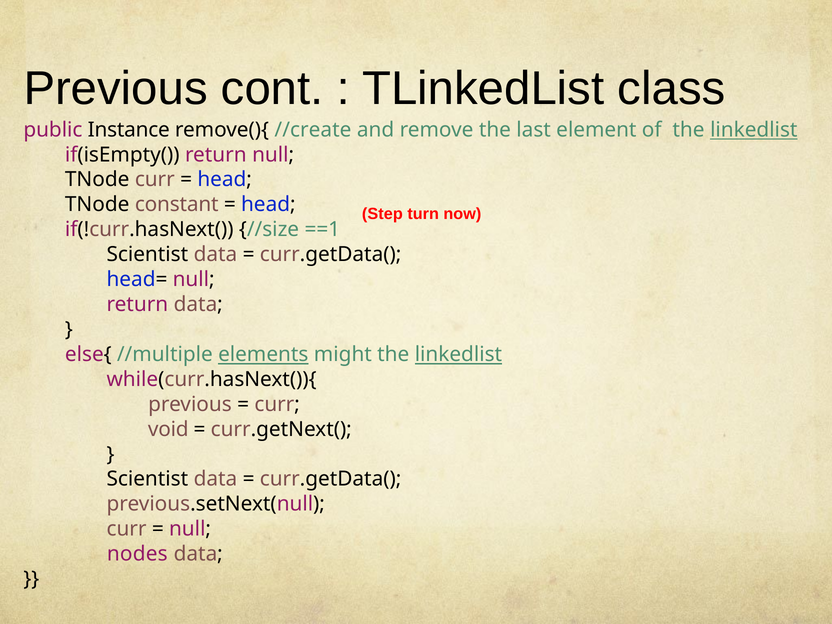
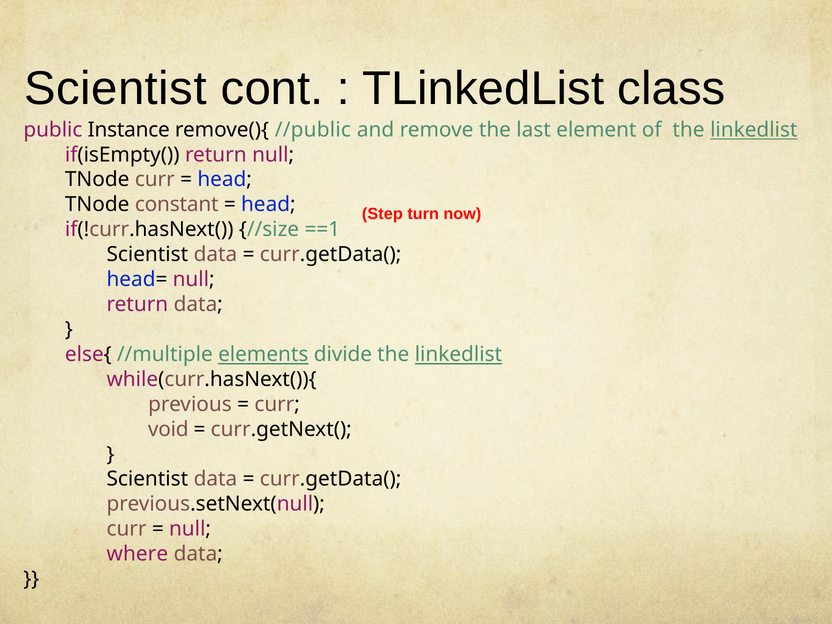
Previous at (116, 89): Previous -> Scientist
//create: //create -> //public
might: might -> divide
nodes: nodes -> where
